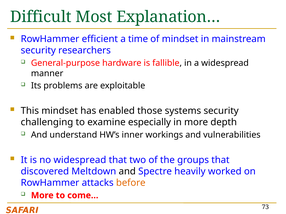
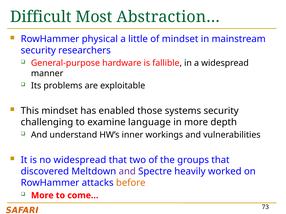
Explanation…: Explanation… -> Abstraction…
efficient: efficient -> physical
time: time -> little
especially: especially -> language
and at (127, 172) colour: black -> purple
